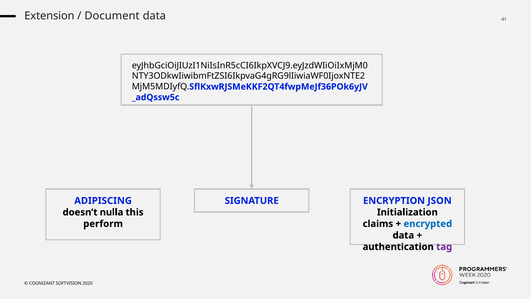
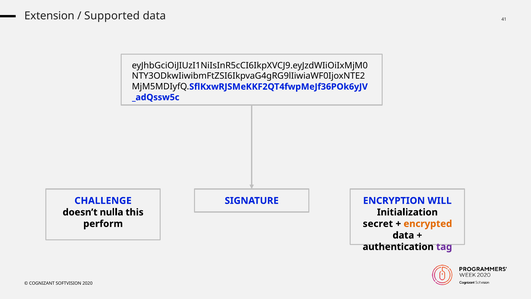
Document: Document -> Supported
ADIPISCING: ADIPISCING -> CHALLENGE
JSON: JSON -> WILL
claims: claims -> secret
encrypted colour: blue -> orange
